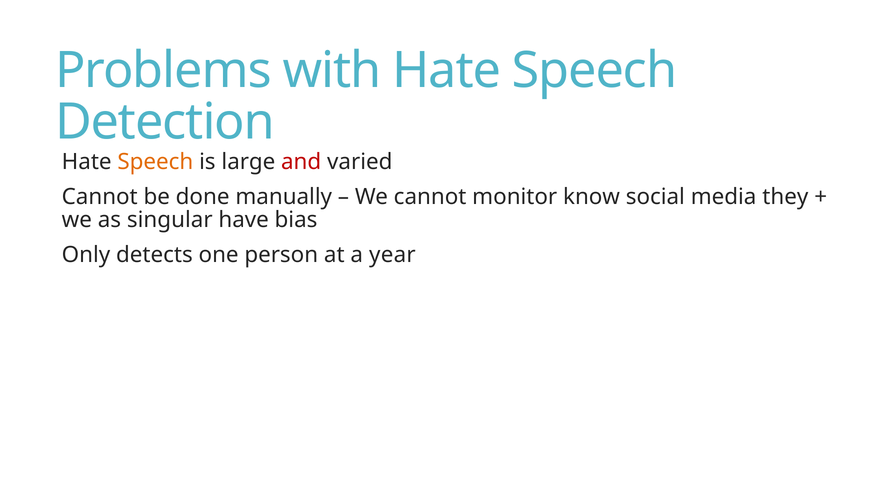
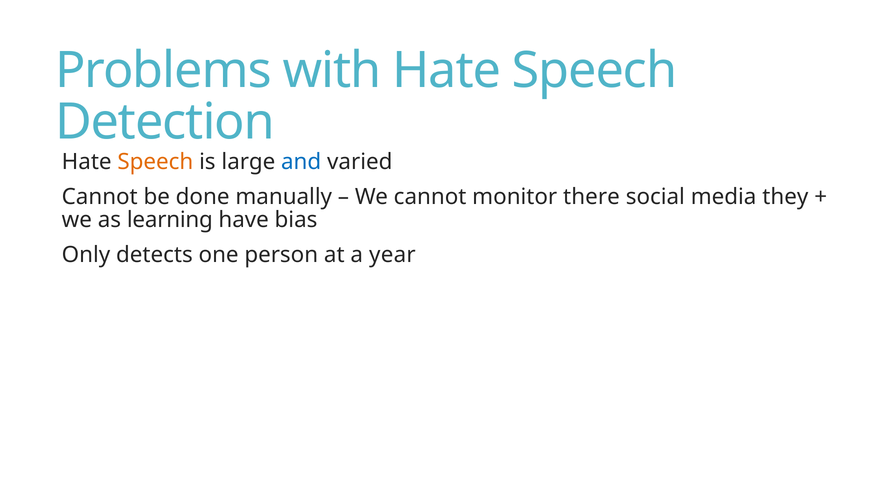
and colour: red -> blue
know: know -> there
singular: singular -> learning
